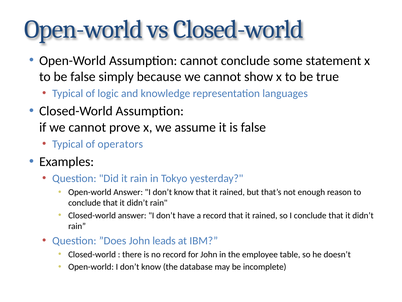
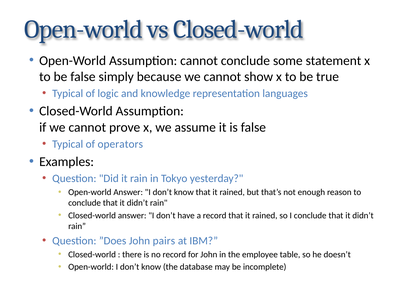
leads: leads -> pairs
